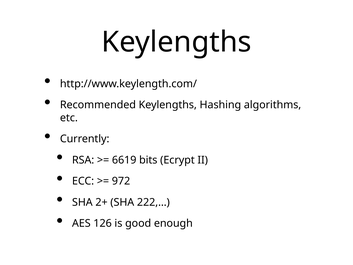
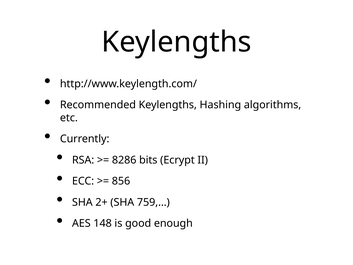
6619: 6619 -> 8286
972: 972 -> 856
222,…: 222,… -> 759,…
126: 126 -> 148
